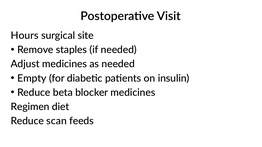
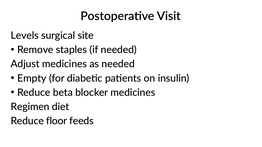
Hours: Hours -> Levels
scan: scan -> floor
